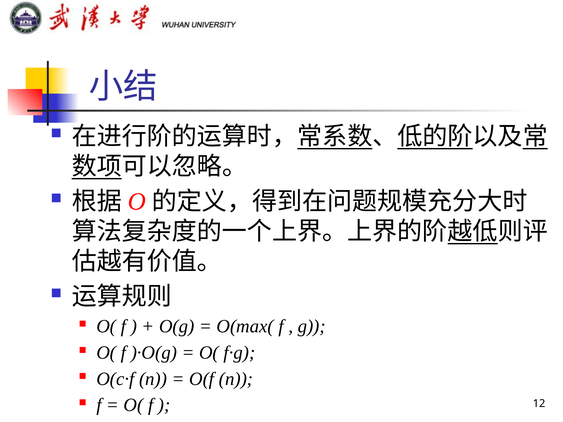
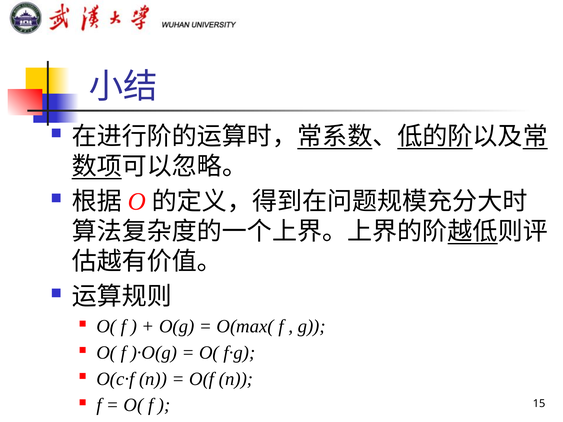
12: 12 -> 15
